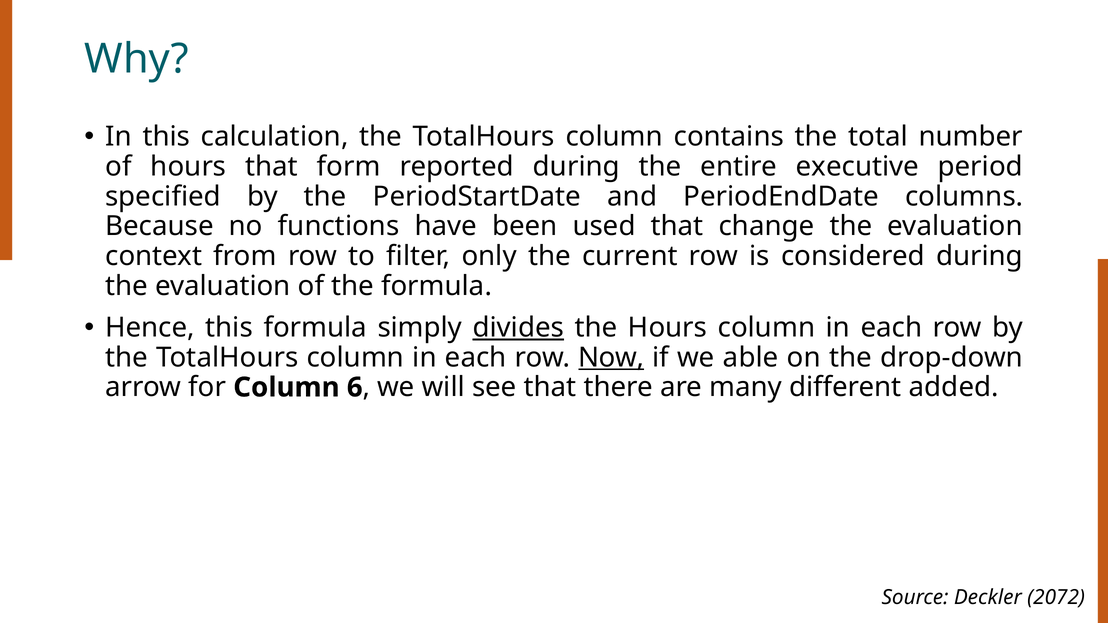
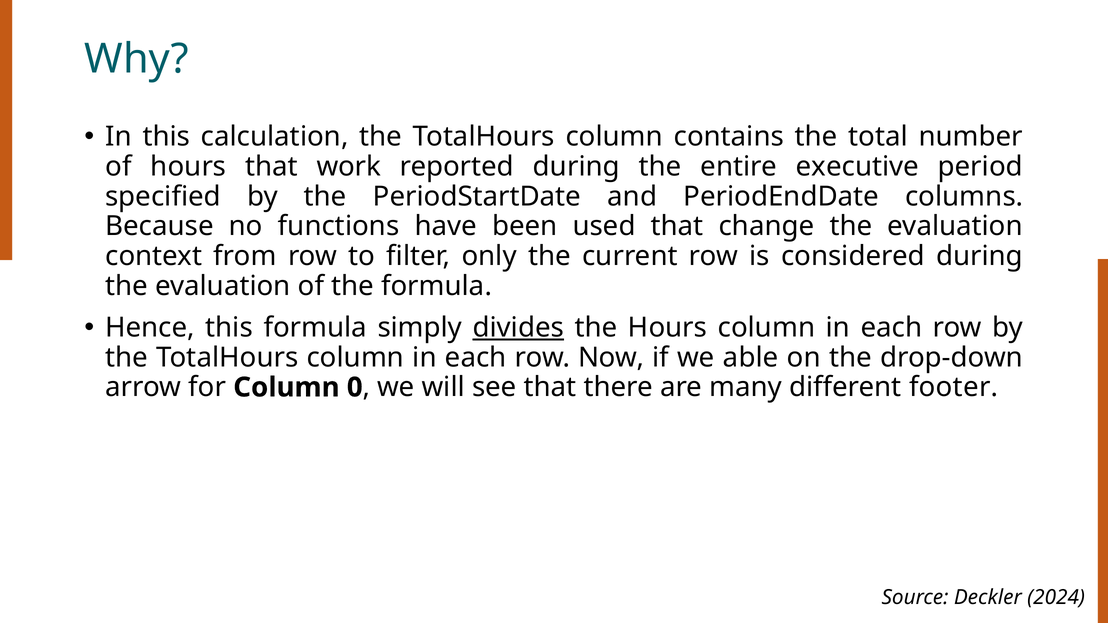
form: form -> work
Now underline: present -> none
6: 6 -> 0
added: added -> footer
2072: 2072 -> 2024
